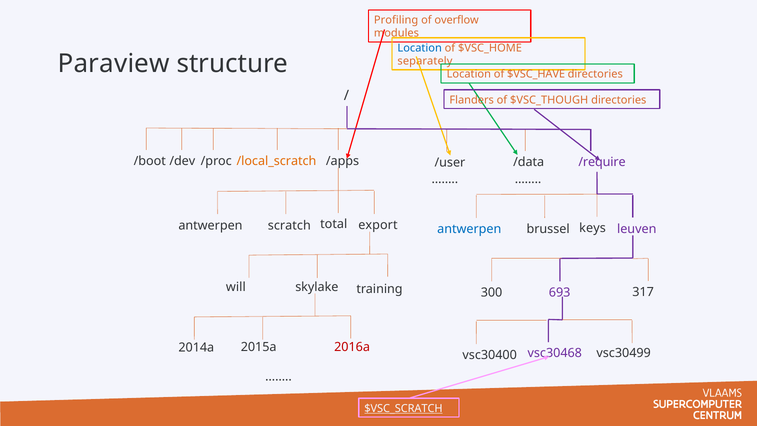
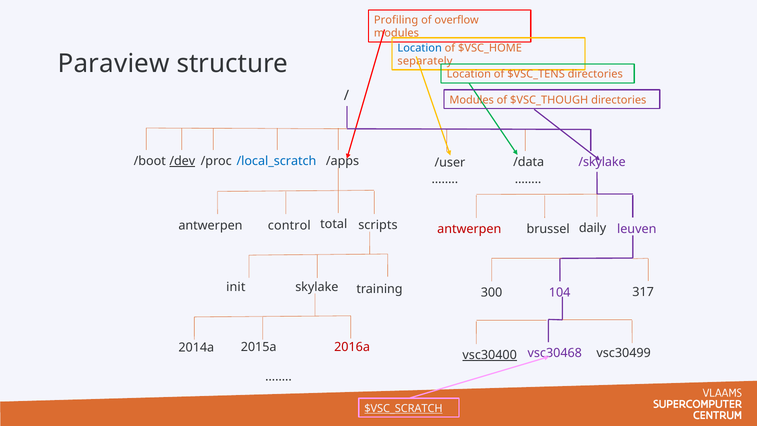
$VSC_HAVE: $VSC_HAVE -> $VSC_TENS
Flanders at (472, 100): Flanders -> Modules
/dev underline: none -> present
/local_scratch colour: orange -> blue
/require: /require -> /skylake
export: export -> scripts
scratch: scratch -> control
keys: keys -> daily
antwerpen at (469, 229) colour: blue -> red
will: will -> init
693: 693 -> 104
vsc30400 underline: none -> present
